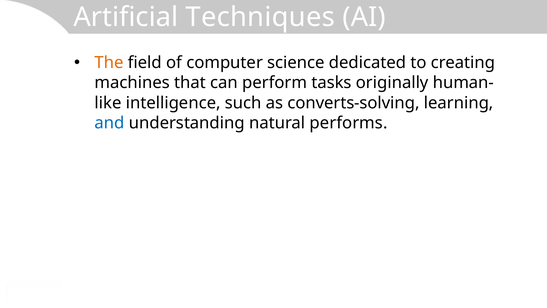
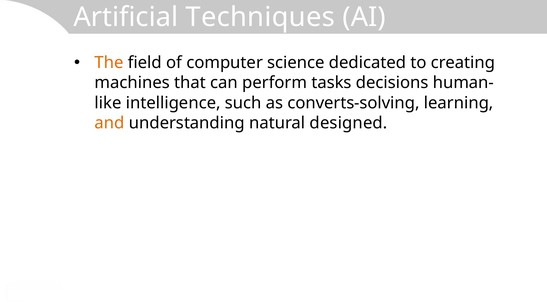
originally: originally -> decisions
and colour: blue -> orange
performs: performs -> designed
